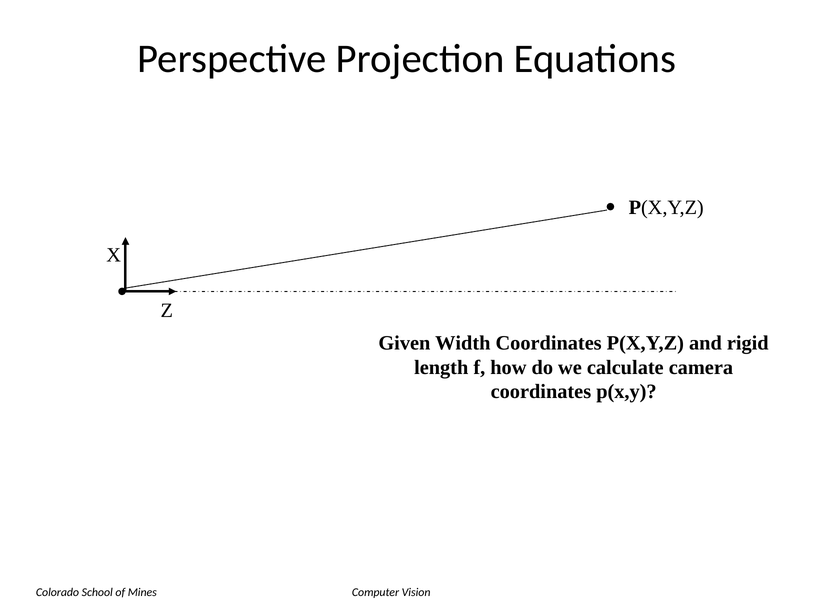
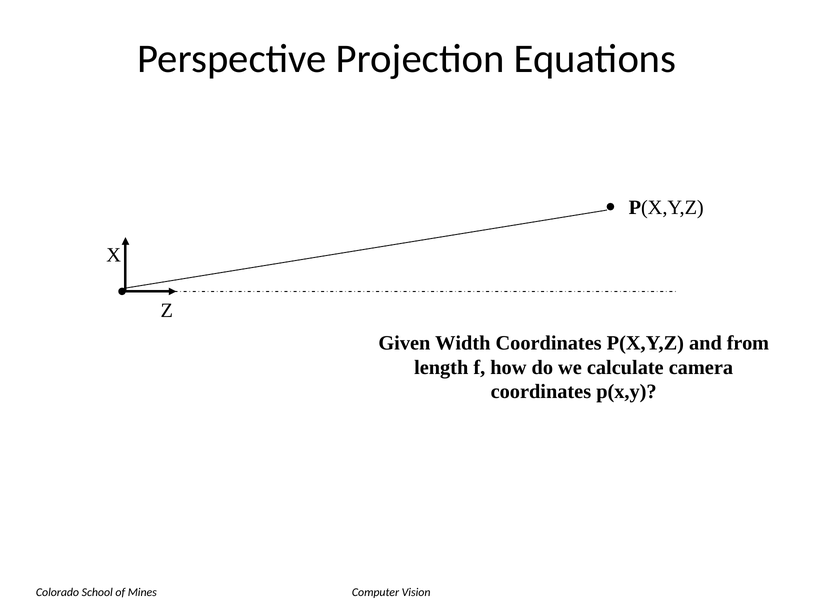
rigid: rigid -> from
